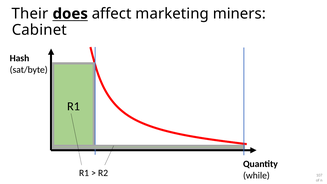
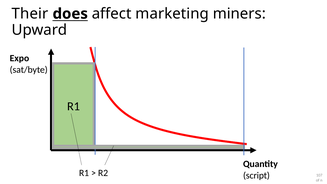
Cabinet: Cabinet -> Upward
Hash: Hash -> Expo
while: while -> script
